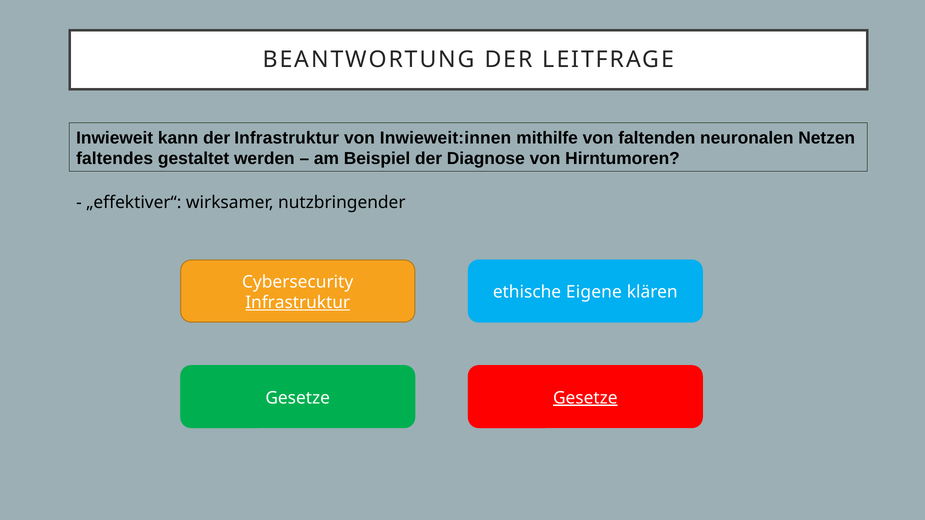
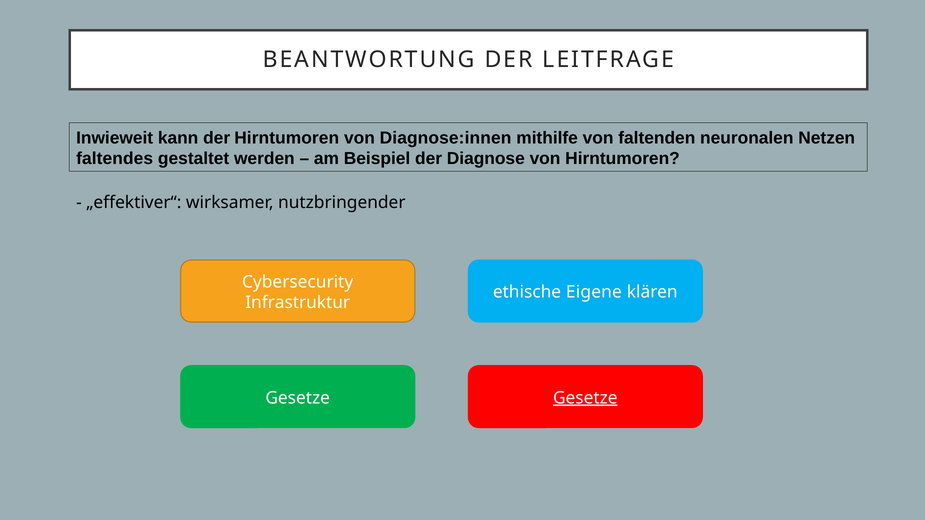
der Infrastruktur: Infrastruktur -> Hirntumoren
Inwieweit:innen: Inwieweit:innen -> Diagnose:innen
Infrastruktur at (298, 303) underline: present -> none
